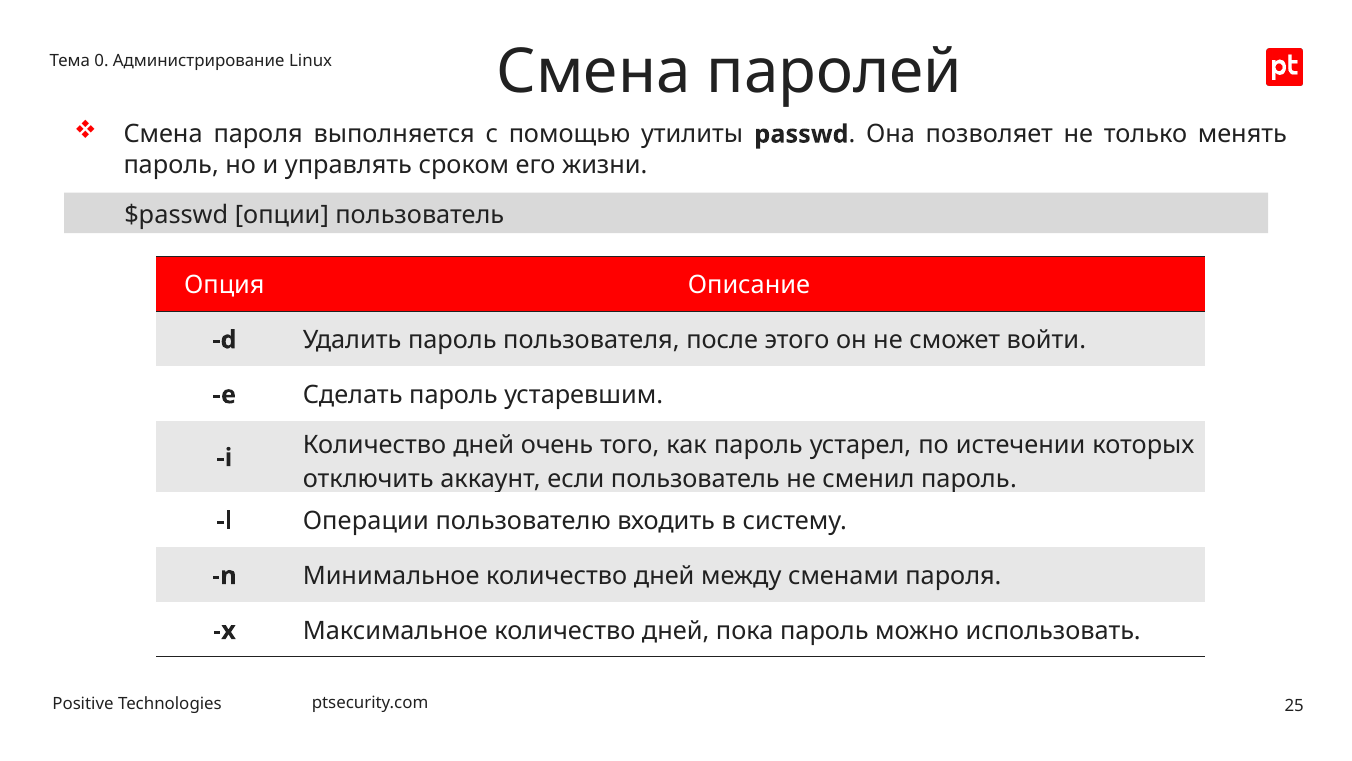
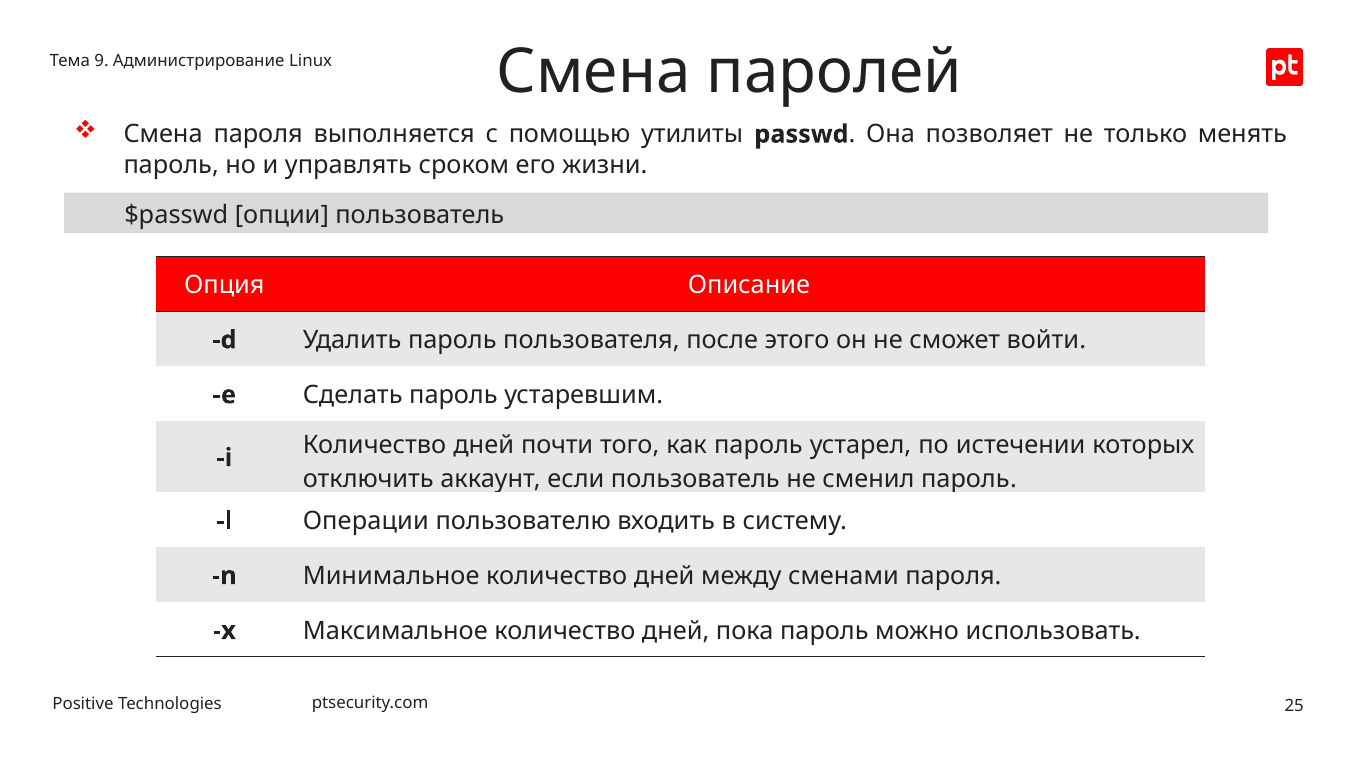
0: 0 -> 9
очень: очень -> почти
